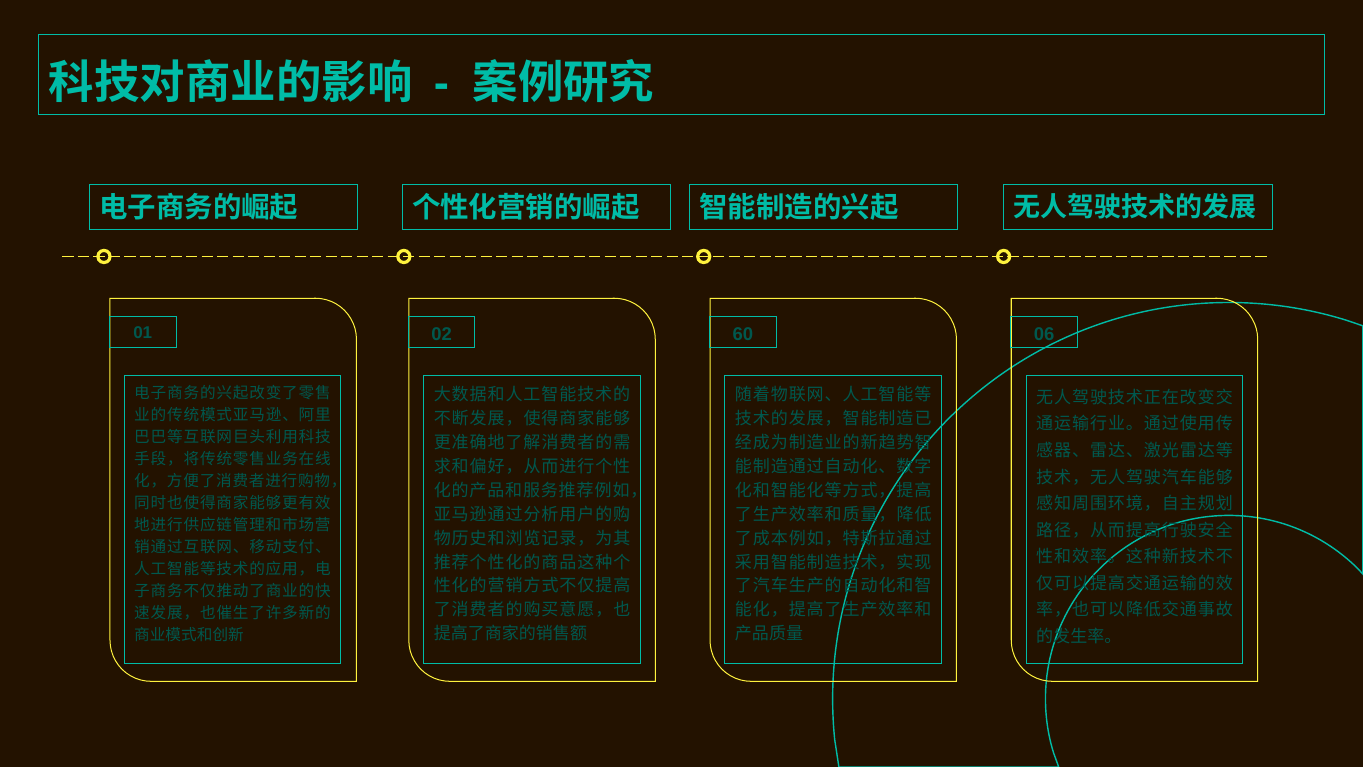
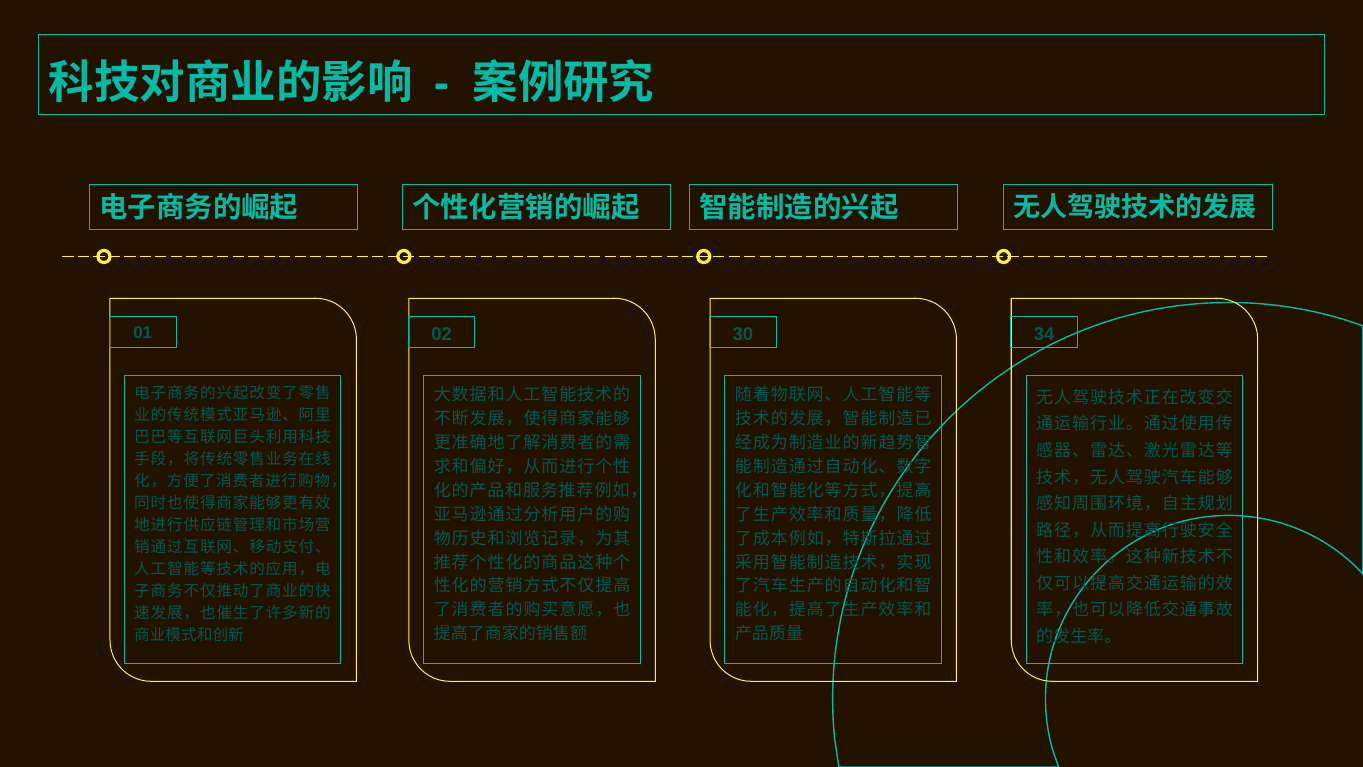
60: 60 -> 30
06: 06 -> 34
